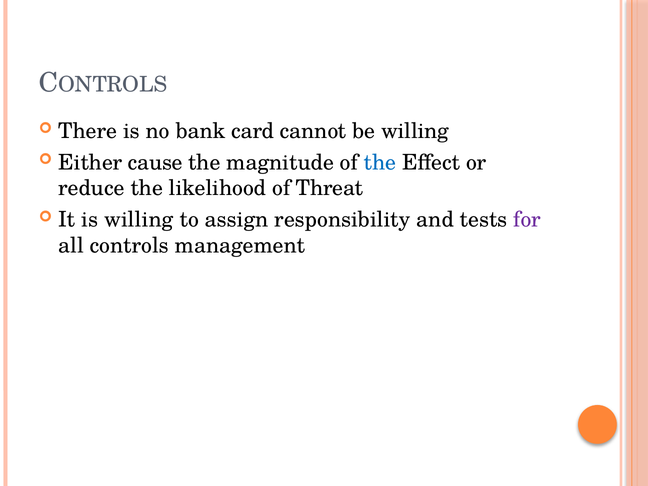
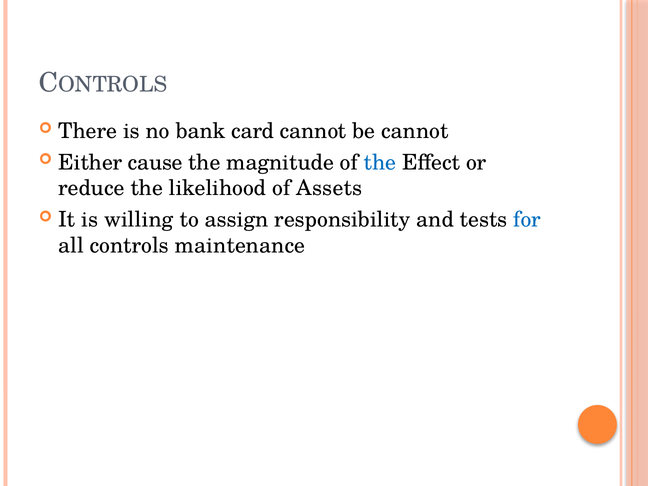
be willing: willing -> cannot
Threat: Threat -> Assets
for colour: purple -> blue
management: management -> maintenance
